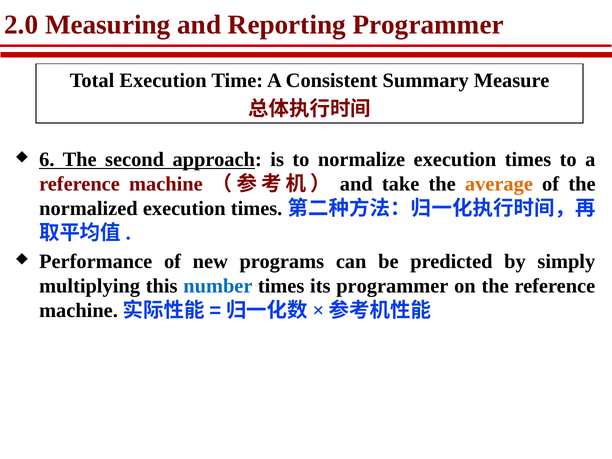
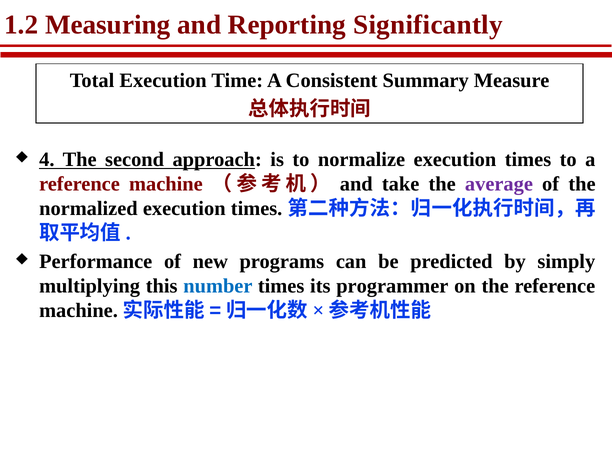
2.0: 2.0 -> 1.2
Reporting Programmer: Programmer -> Significantly
6: 6 -> 4
average colour: orange -> purple
